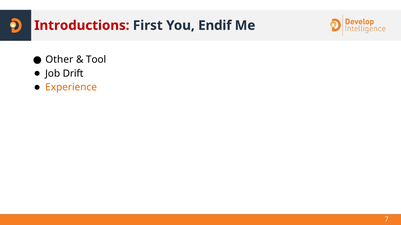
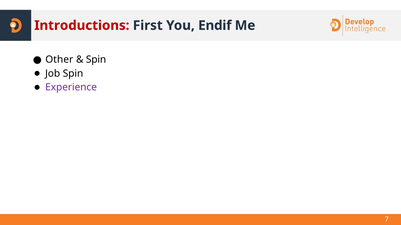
Tool at (96, 60): Tool -> Spin
Job Drift: Drift -> Spin
Experience colour: orange -> purple
